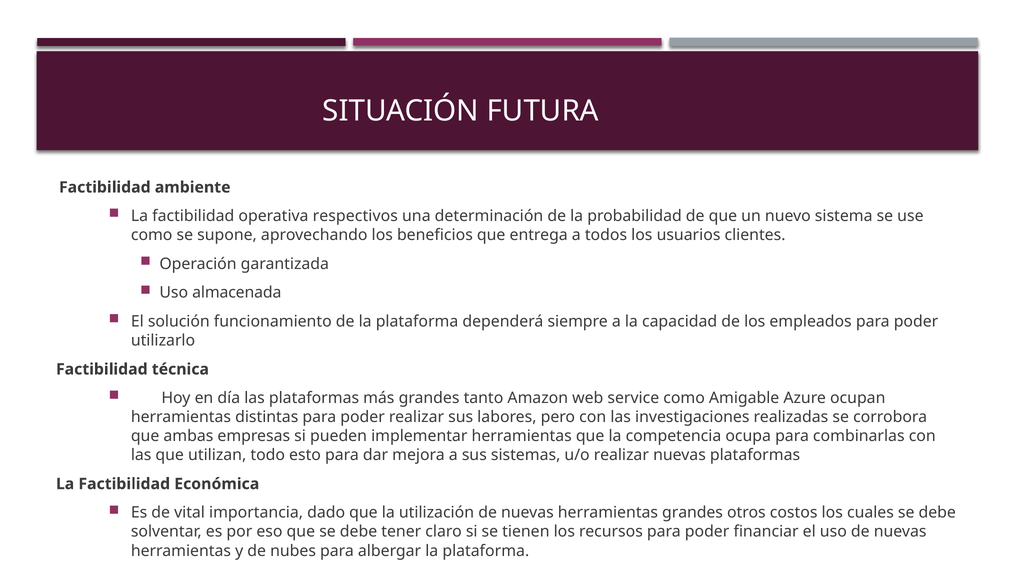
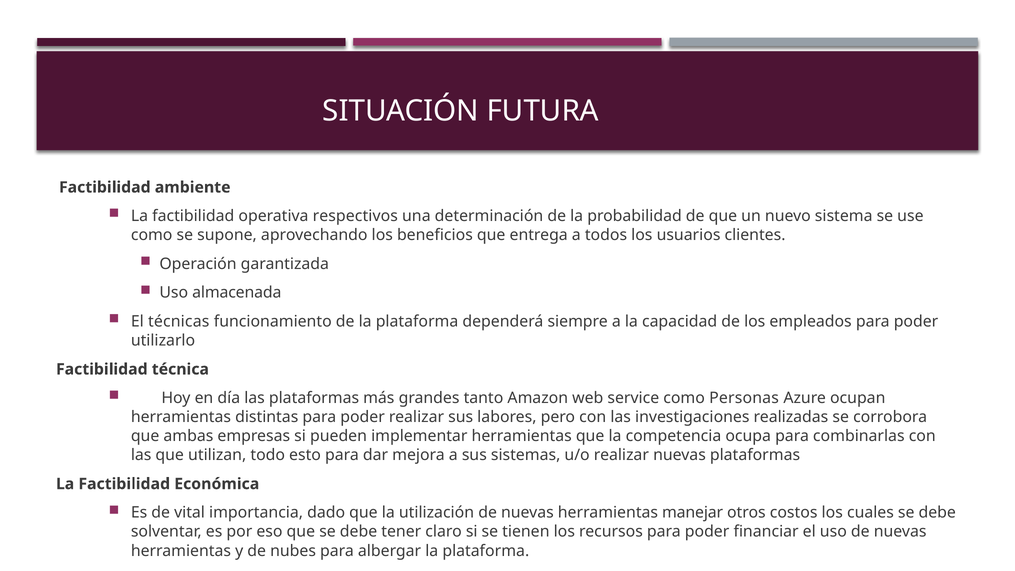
solución: solución -> técnicas
Amigable: Amigable -> Personas
herramientas grandes: grandes -> manejar
